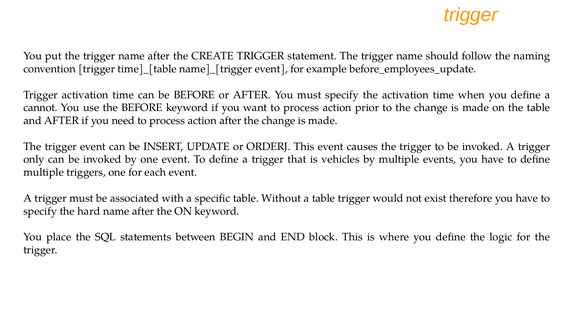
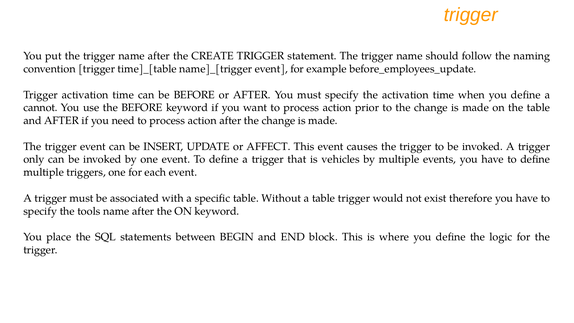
ORDERJ: ORDERJ -> AFFECT
hard: hard -> tools
